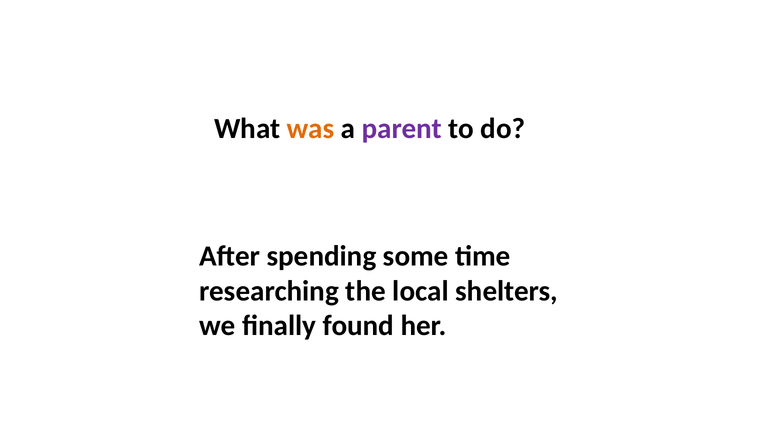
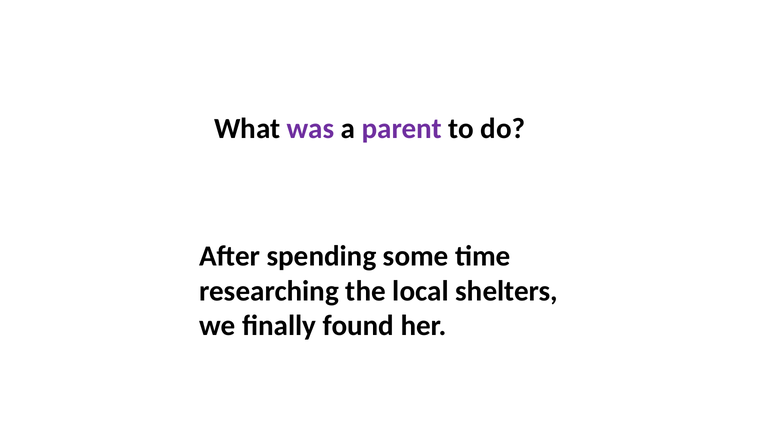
was colour: orange -> purple
